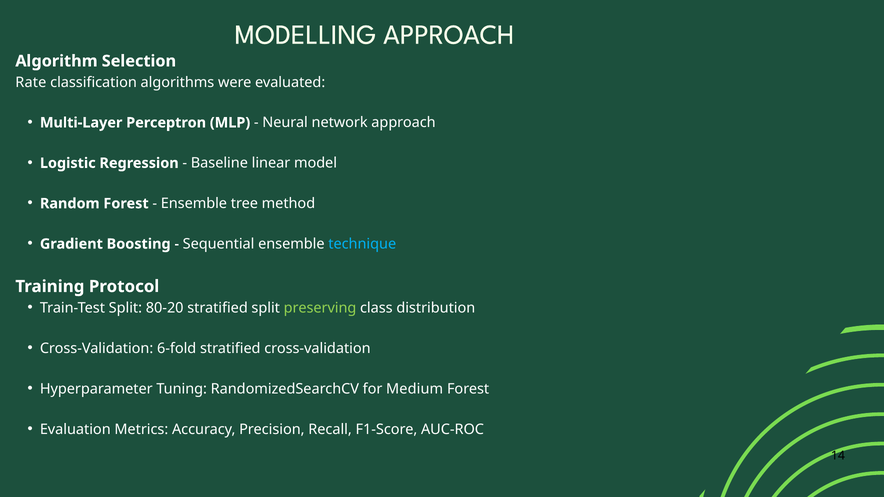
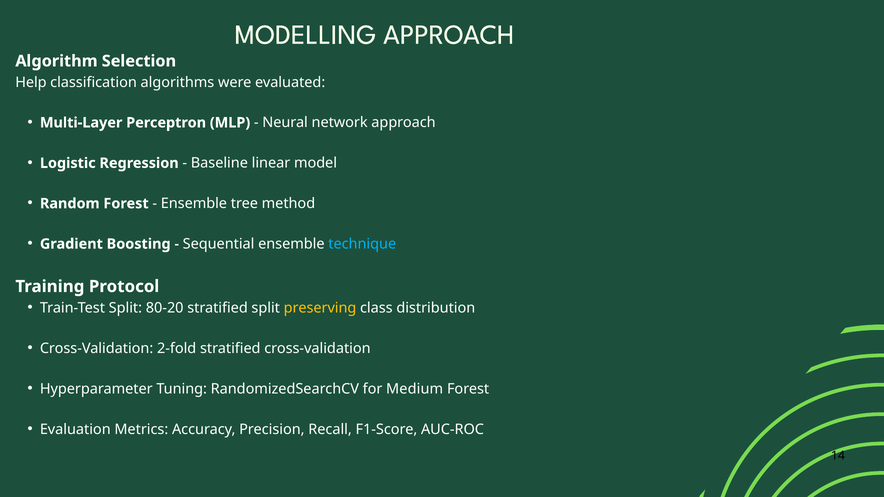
Rate: Rate -> Help
preserving colour: light green -> yellow
6-fold: 6-fold -> 2-fold
